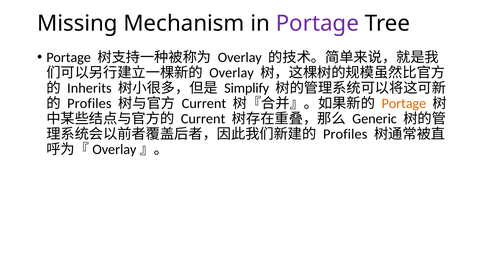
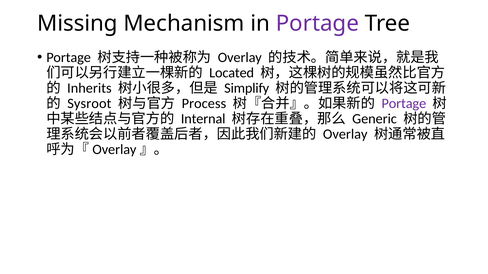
Overlay at (232, 73): Overlay -> Located
Profiles at (89, 104): Profiles -> Sysroot
Current at (204, 104): Current -> Process
Portage at (404, 104) colour: orange -> purple
Current at (203, 119): Current -> Internal
Profiles at (345, 134): Profiles -> Overlay
